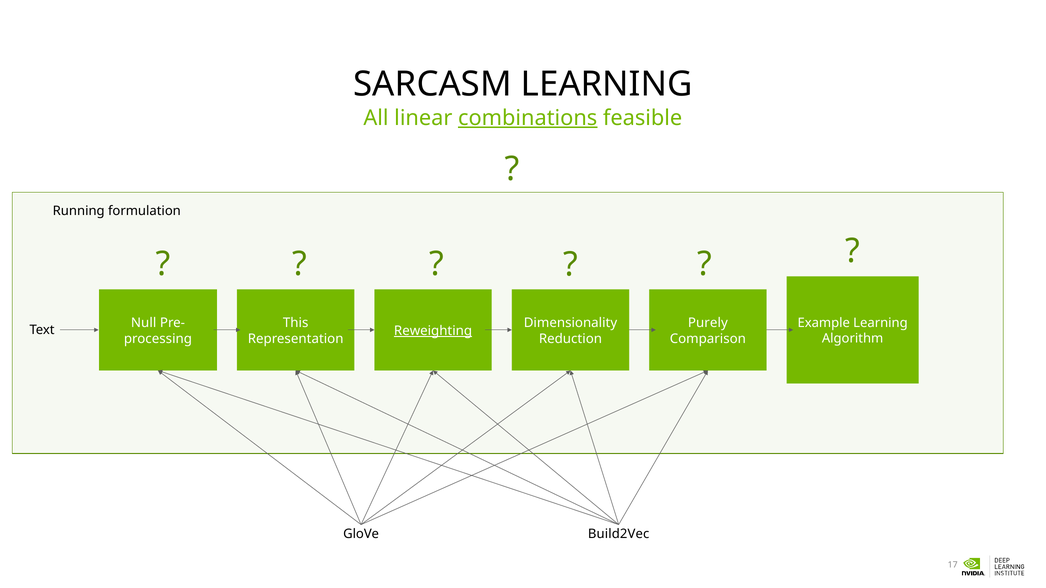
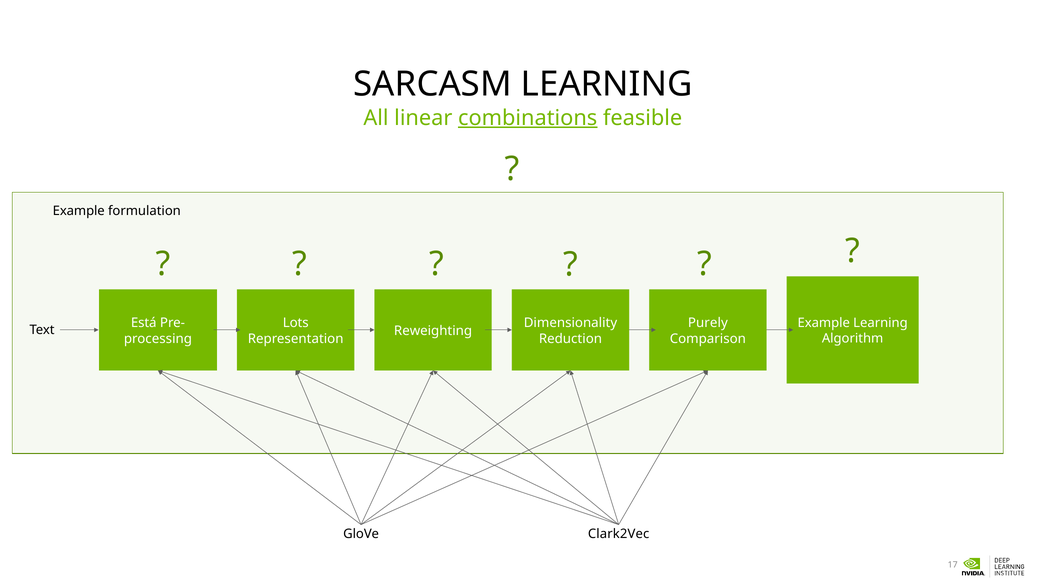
Running at (79, 211): Running -> Example
Null: Null -> Está
This: This -> Lots
Reweighting underline: present -> none
Build2Vec: Build2Vec -> Clark2Vec
